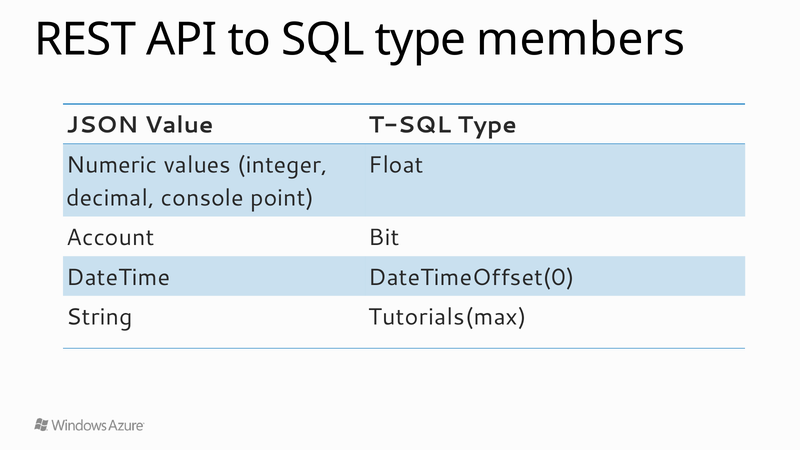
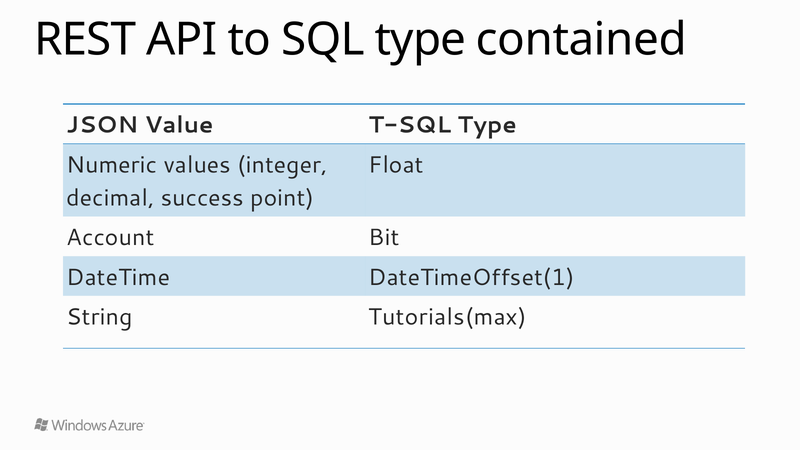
members: members -> contained
console: console -> success
DateTimeOffset(0: DateTimeOffset(0 -> DateTimeOffset(1
